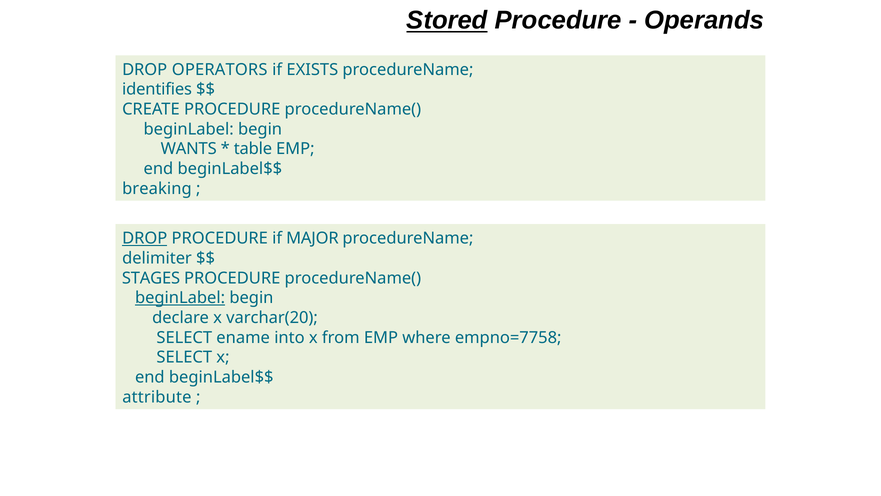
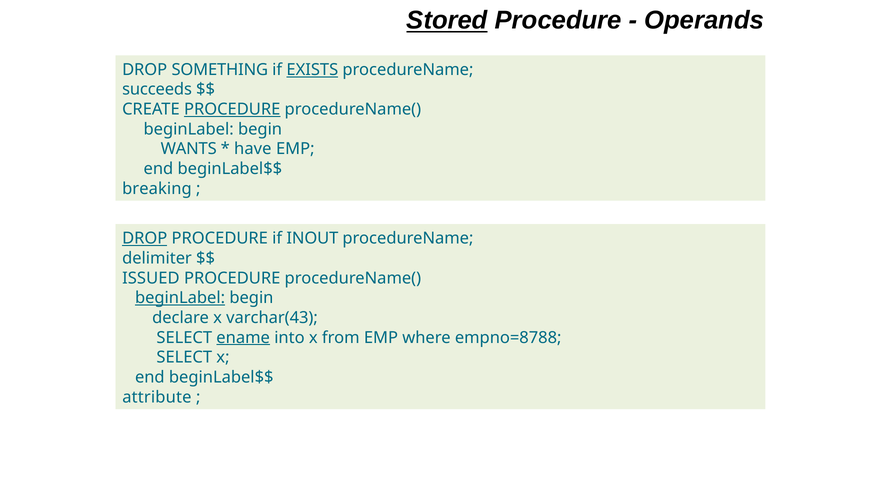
OPERATORS: OPERATORS -> SOMETHING
EXISTS underline: none -> present
identifies: identifies -> succeeds
PROCEDURE at (232, 109) underline: none -> present
table: table -> have
MAJOR: MAJOR -> INOUT
STAGES: STAGES -> ISSUED
varchar(20: varchar(20 -> varchar(43
ename underline: none -> present
empno=7758: empno=7758 -> empno=8788
